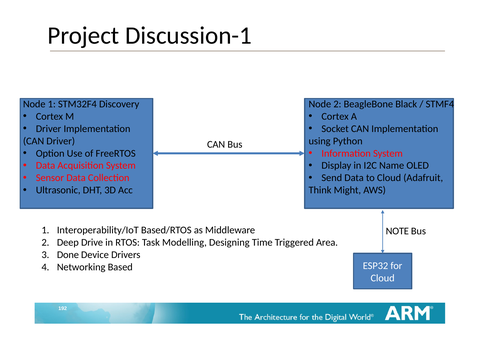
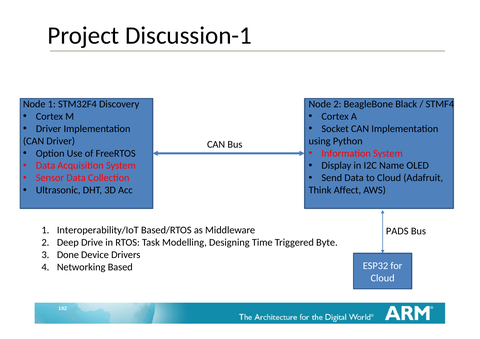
Might: Might -> Affect
NOTE: NOTE -> PADS
Area: Area -> Byte
